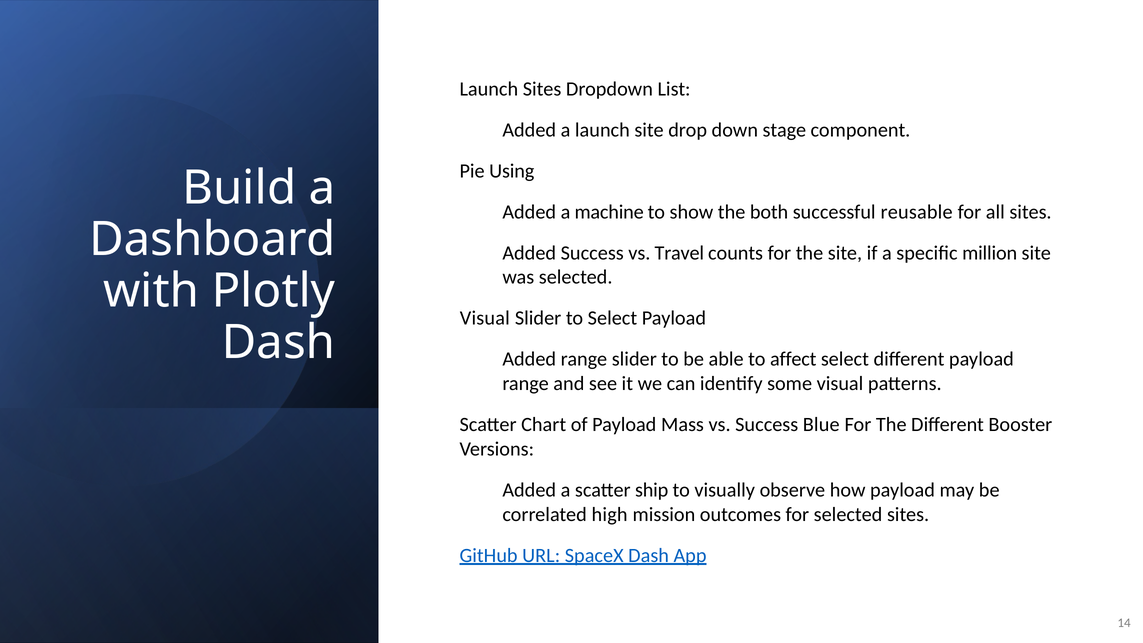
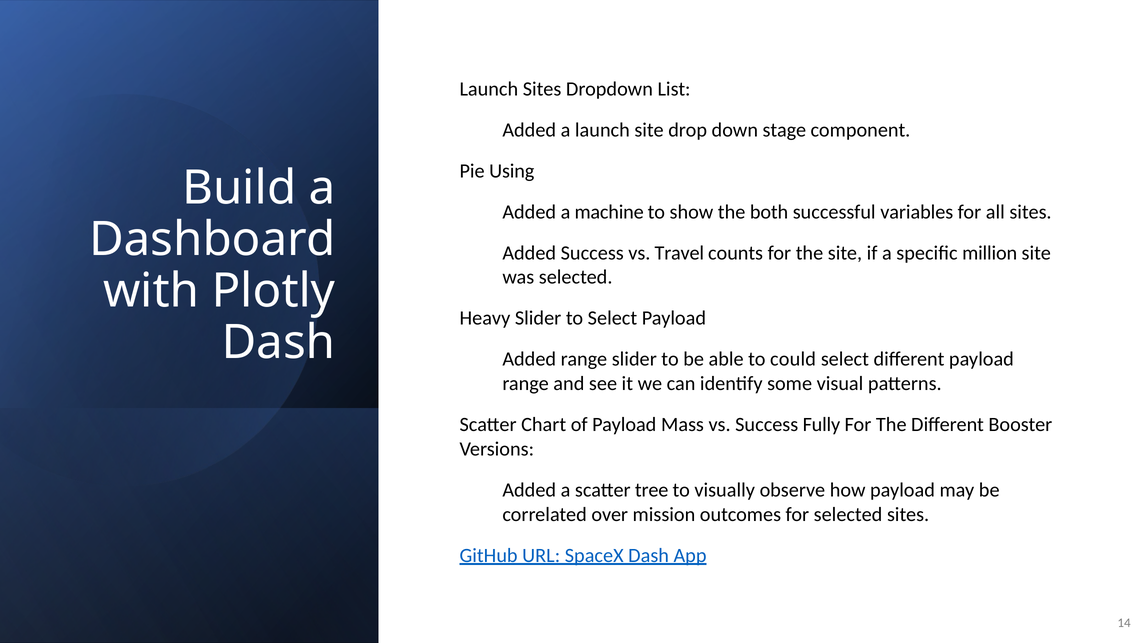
reusable: reusable -> variables
Visual at (485, 318): Visual -> Heavy
affect: affect -> could
Blue: Blue -> Fully
ship: ship -> tree
high: high -> over
